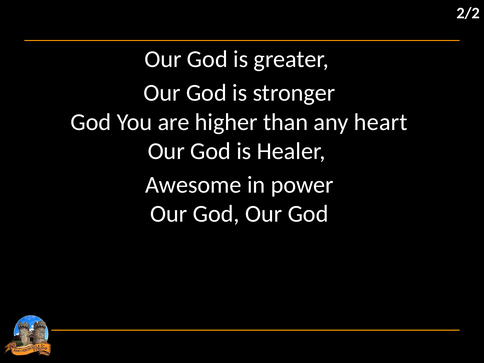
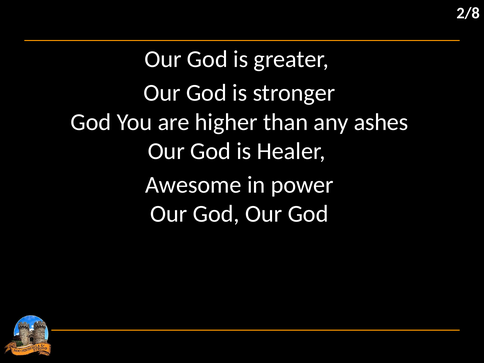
2/2: 2/2 -> 2/8
heart: heart -> ashes
